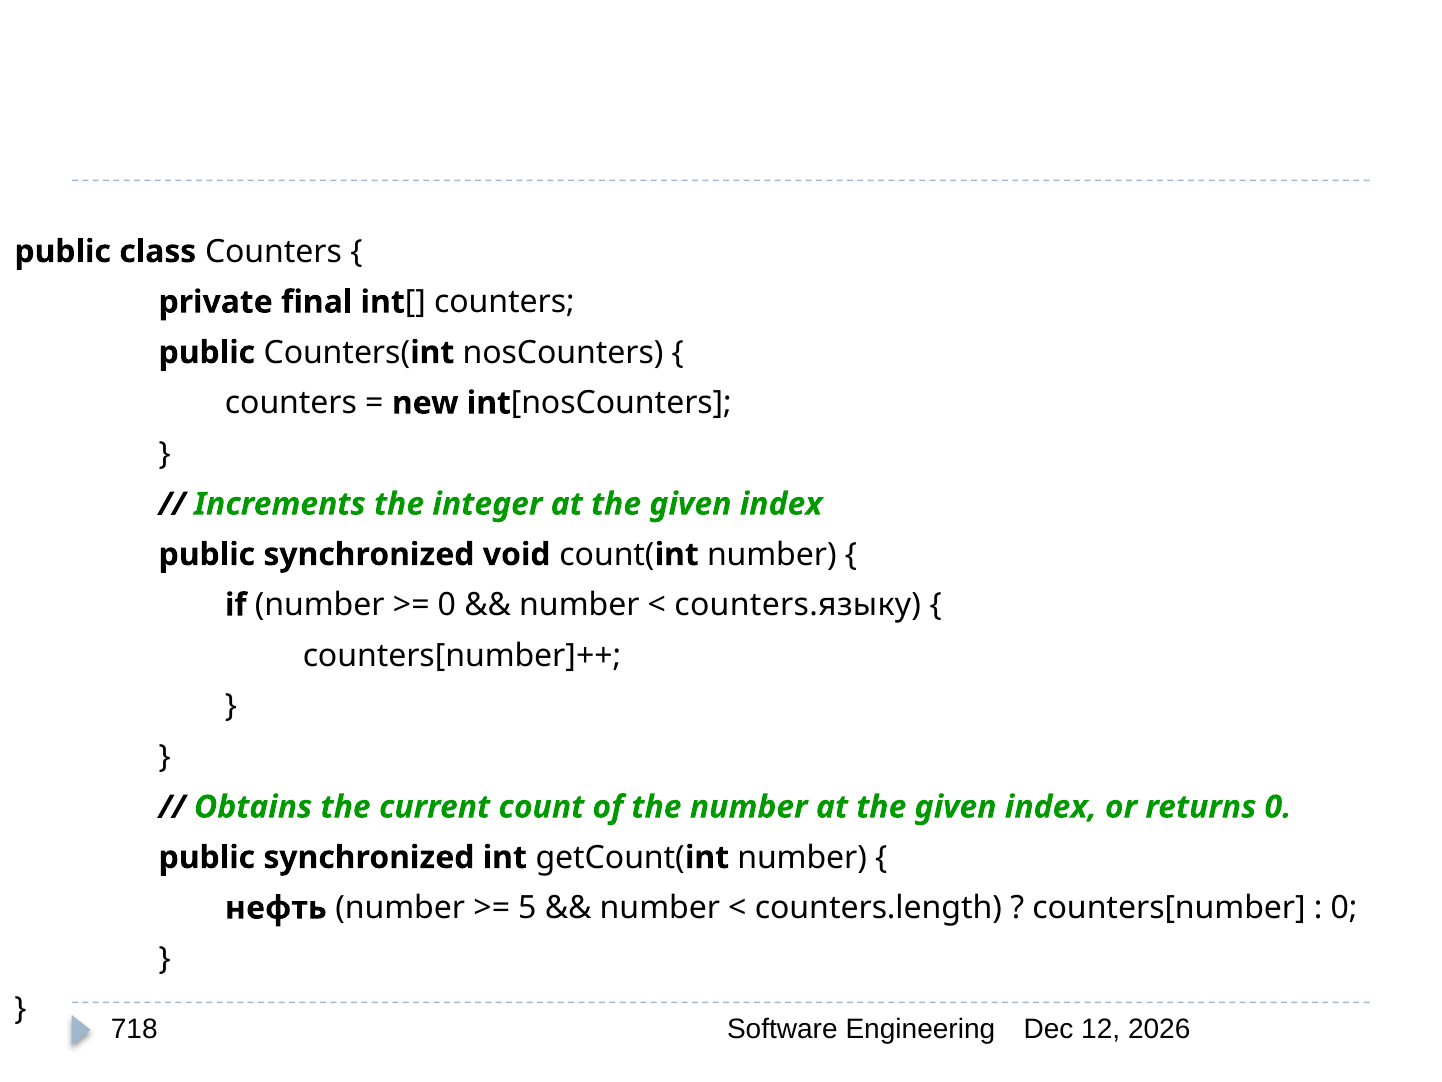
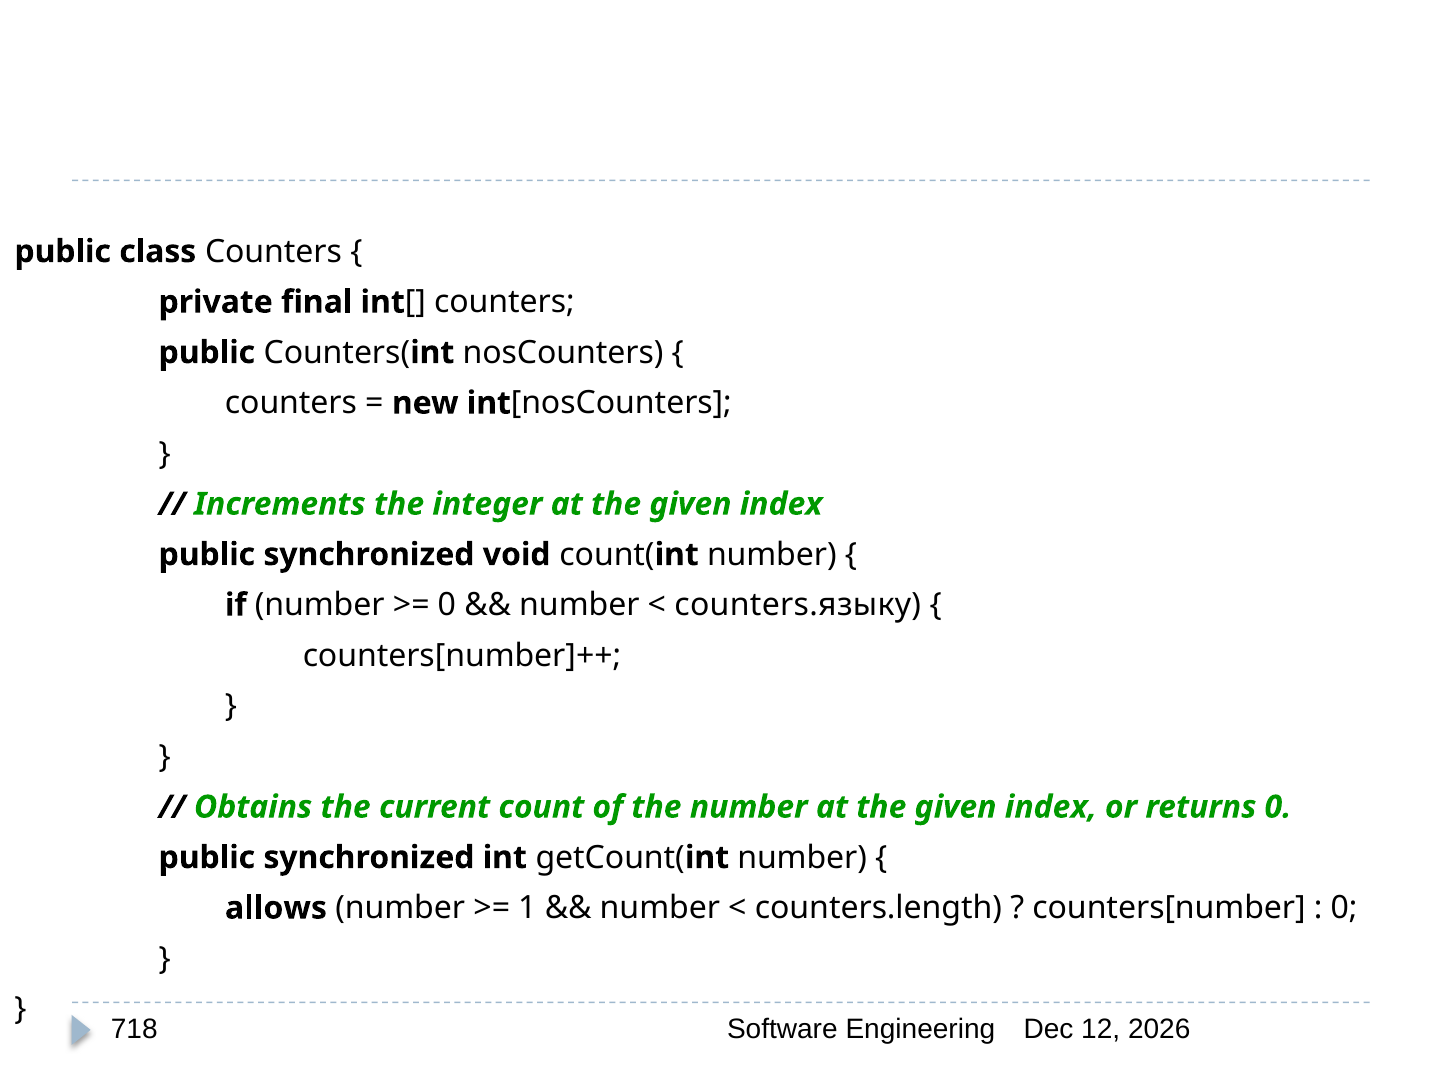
нефть: нефть -> allows
5: 5 -> 1
